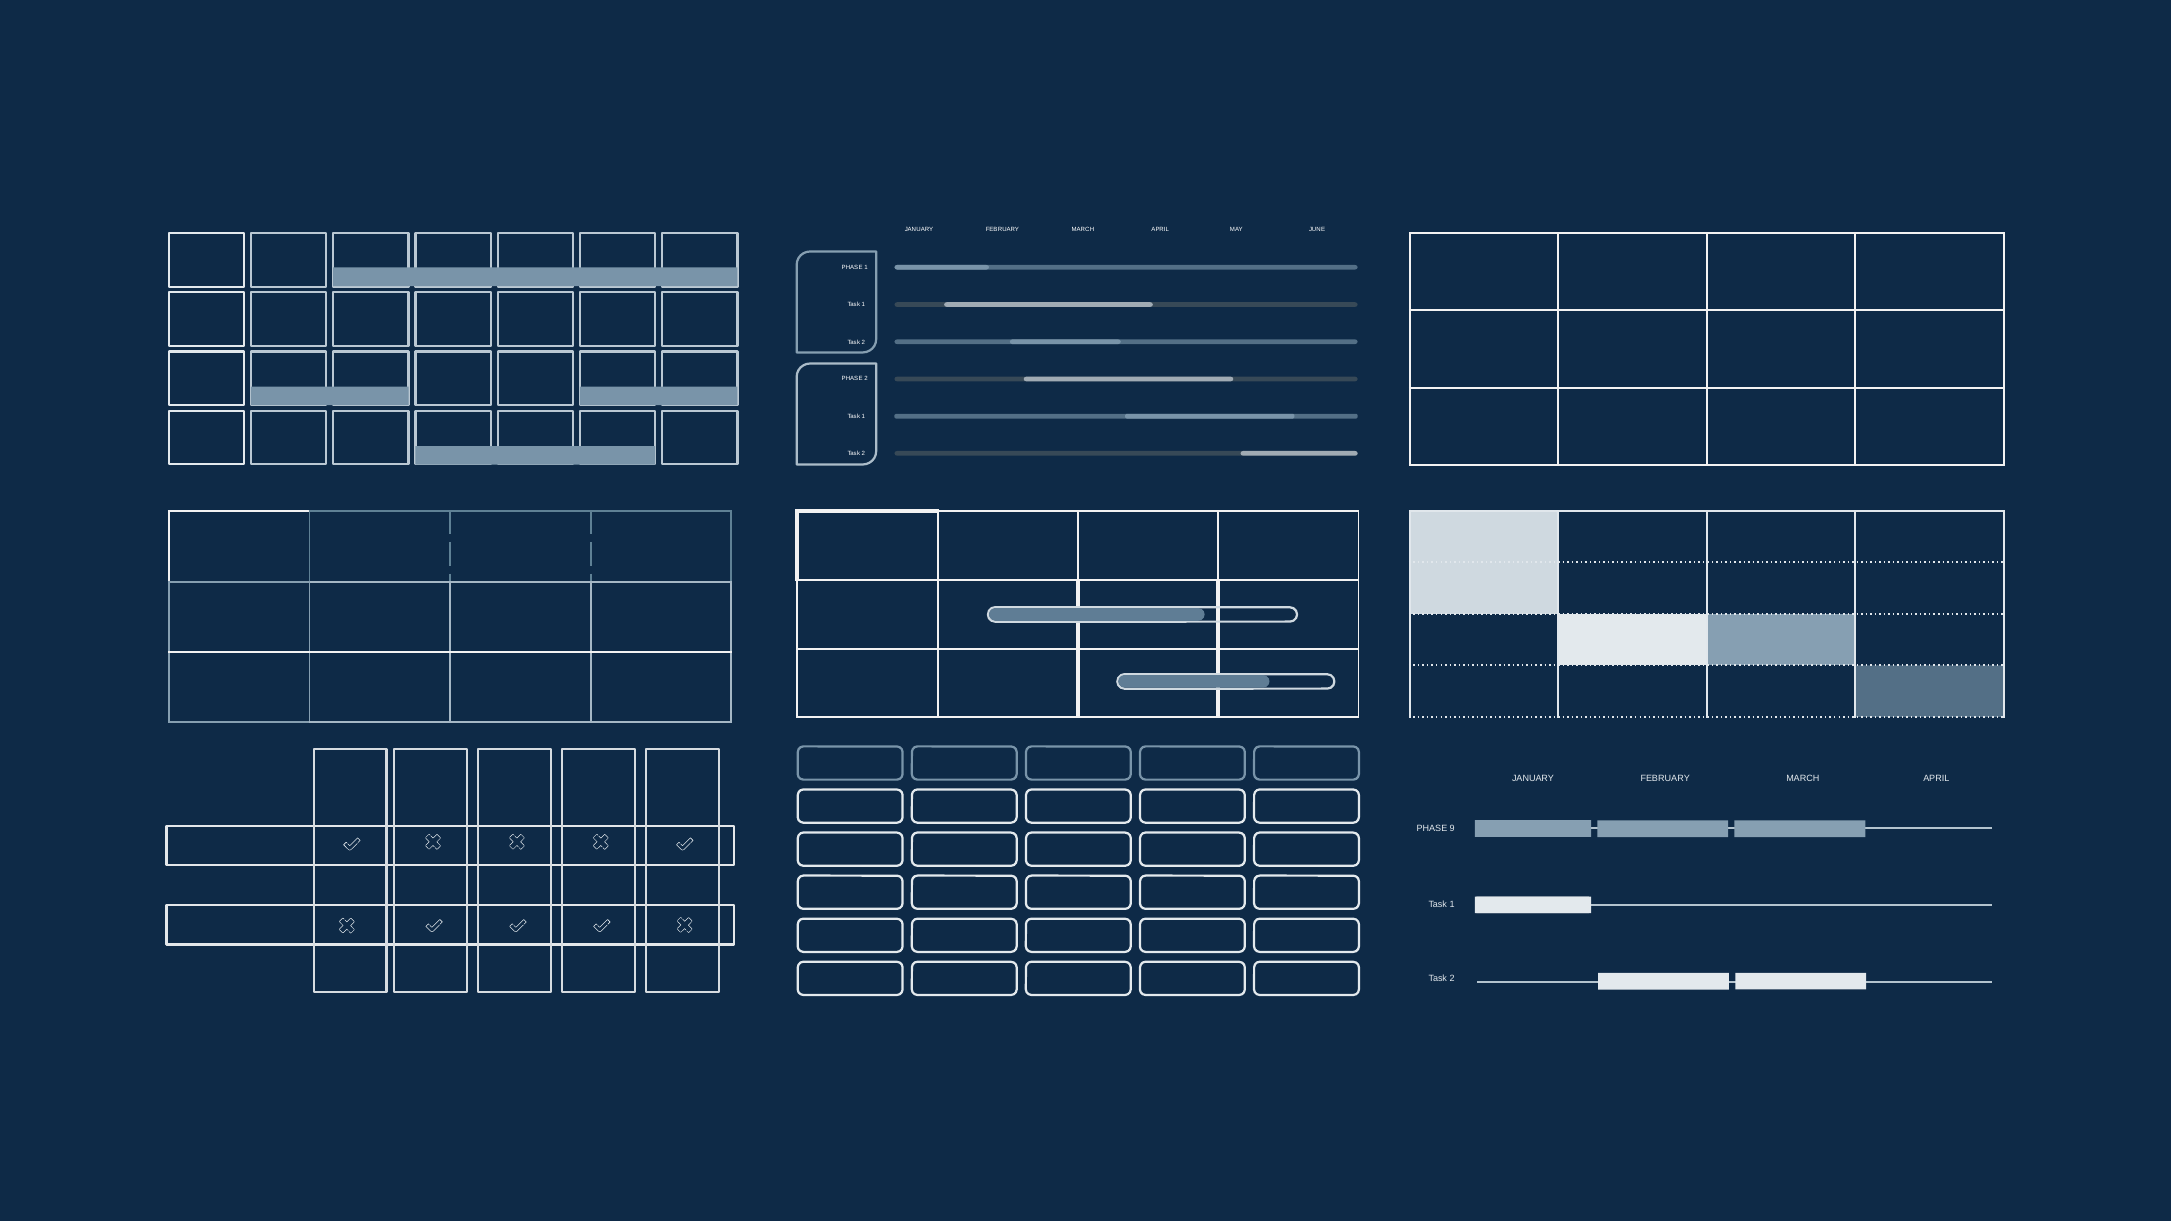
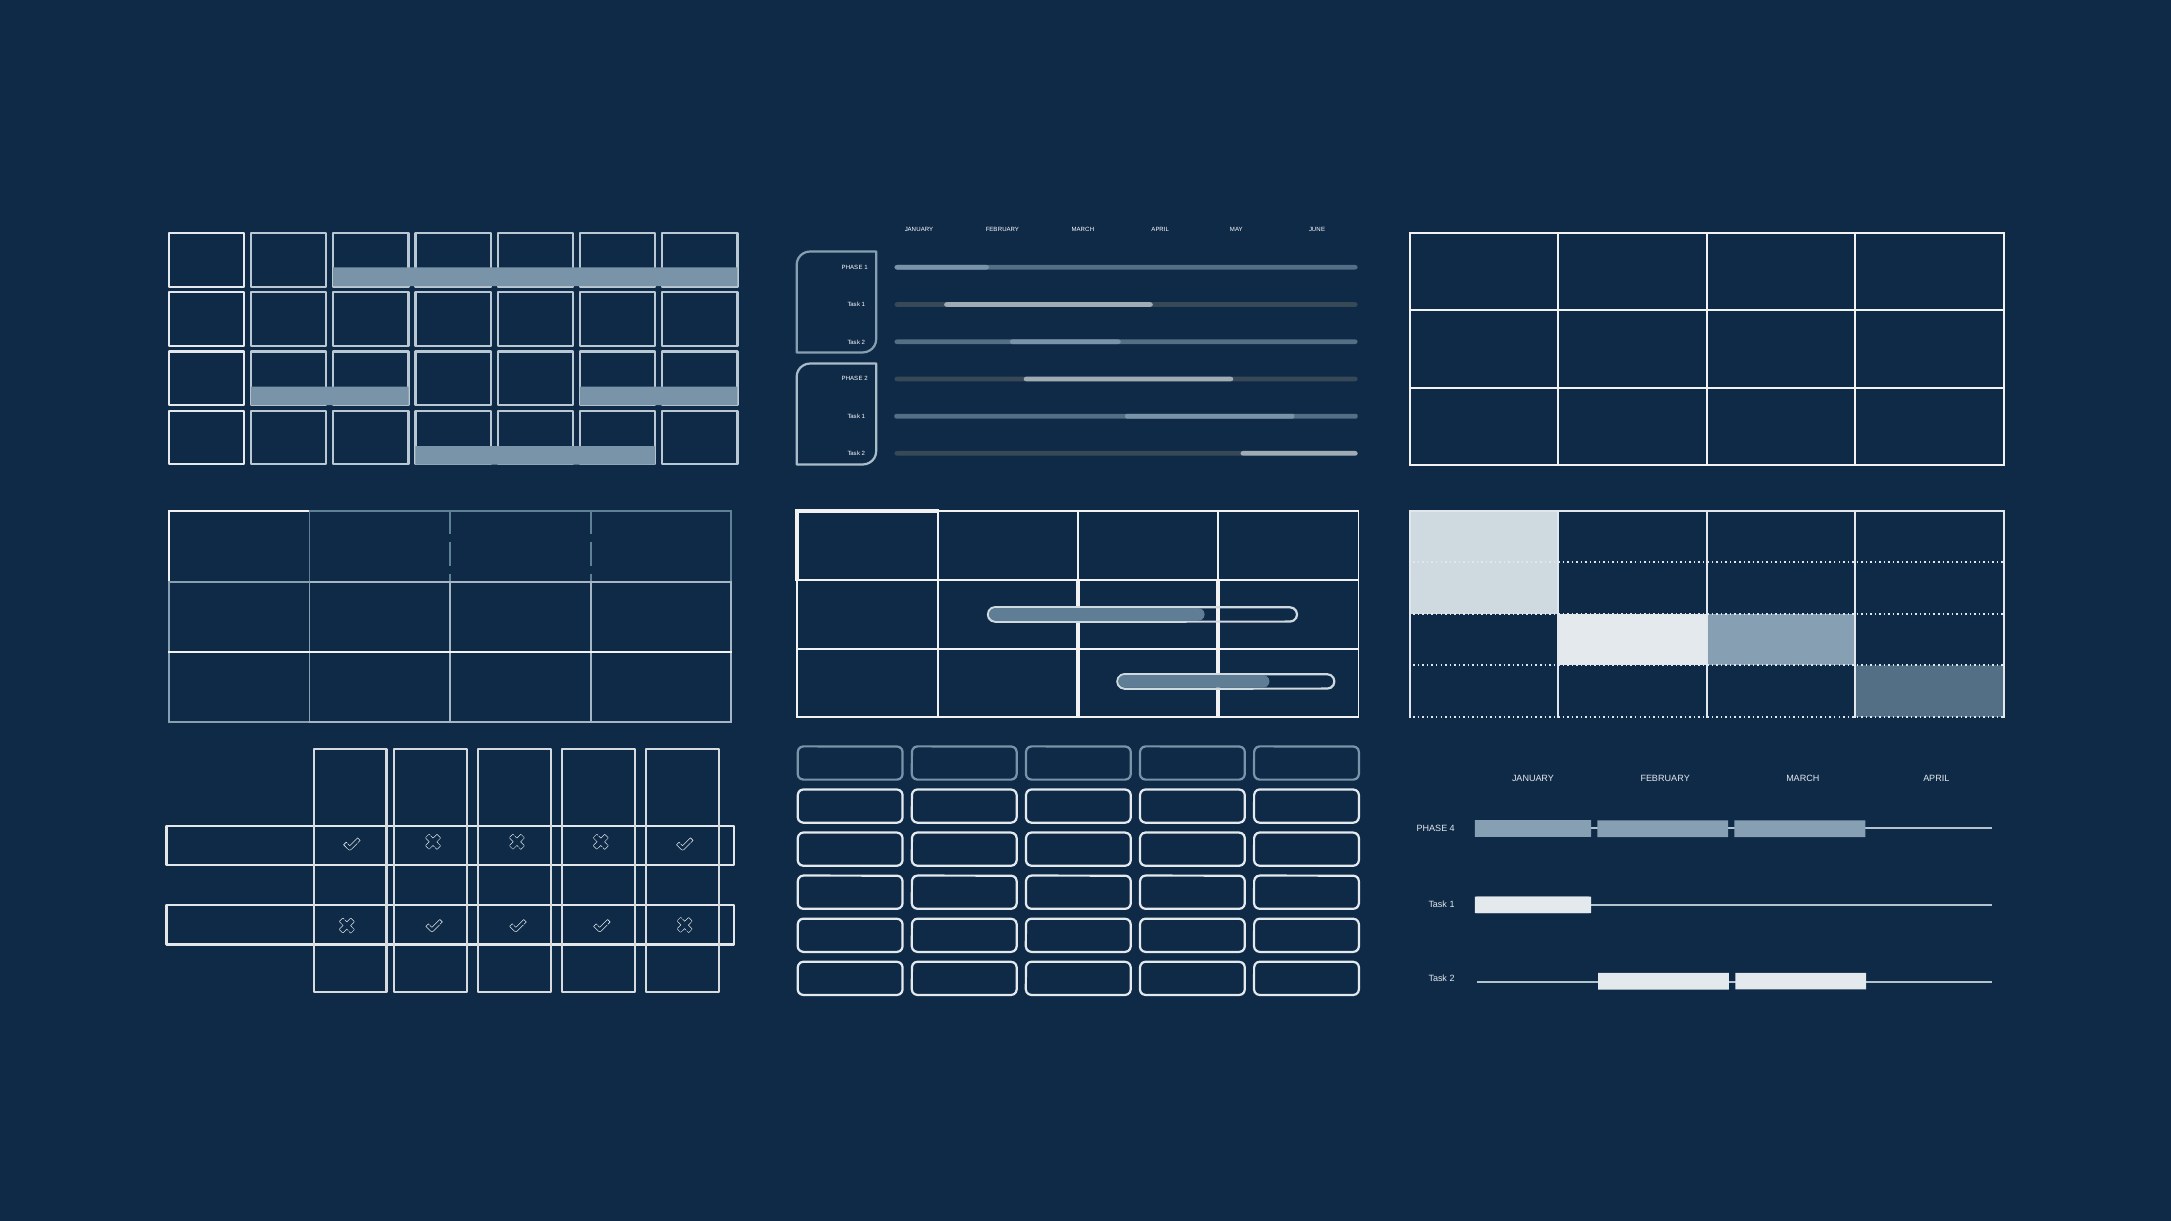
9: 9 -> 4
